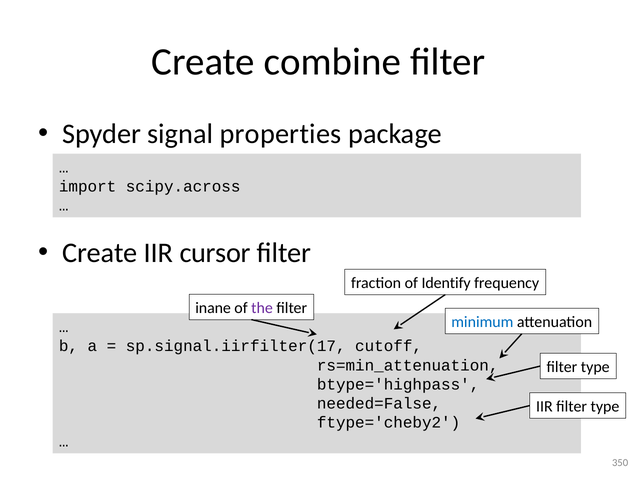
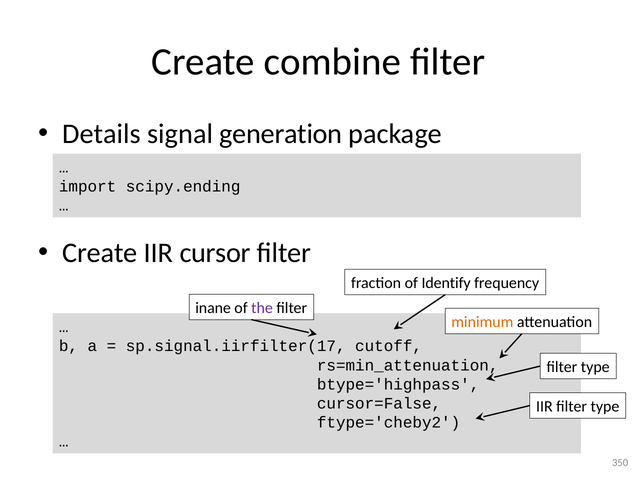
Spyder: Spyder -> Details
properties: properties -> generation
scipy.across: scipy.across -> scipy.ending
minimum colour: blue -> orange
needed=False: needed=False -> cursor=False
